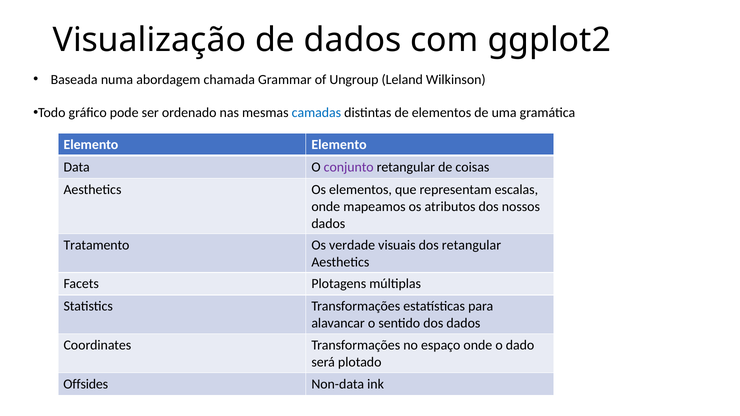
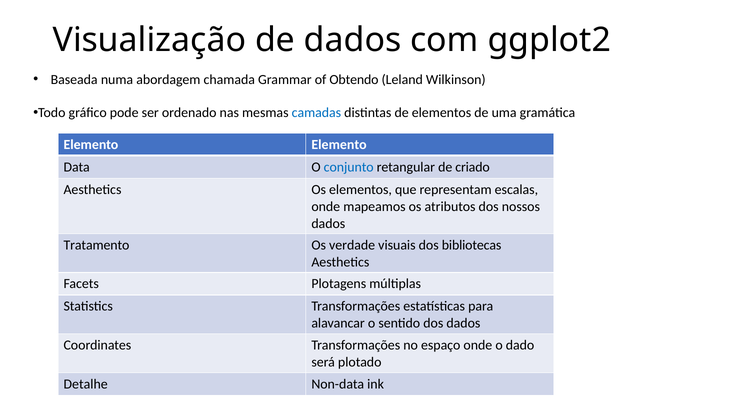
Ungroup: Ungroup -> Obtendo
conjunto colour: purple -> blue
coisas: coisas -> criado
dos retangular: retangular -> bibliotecas
Offsides: Offsides -> Detalhe
